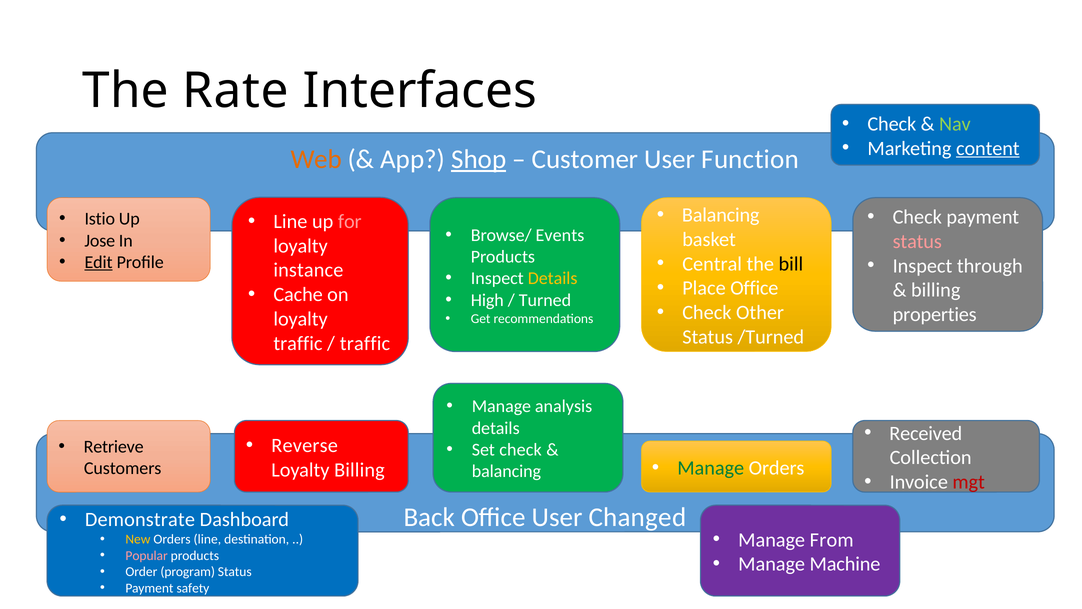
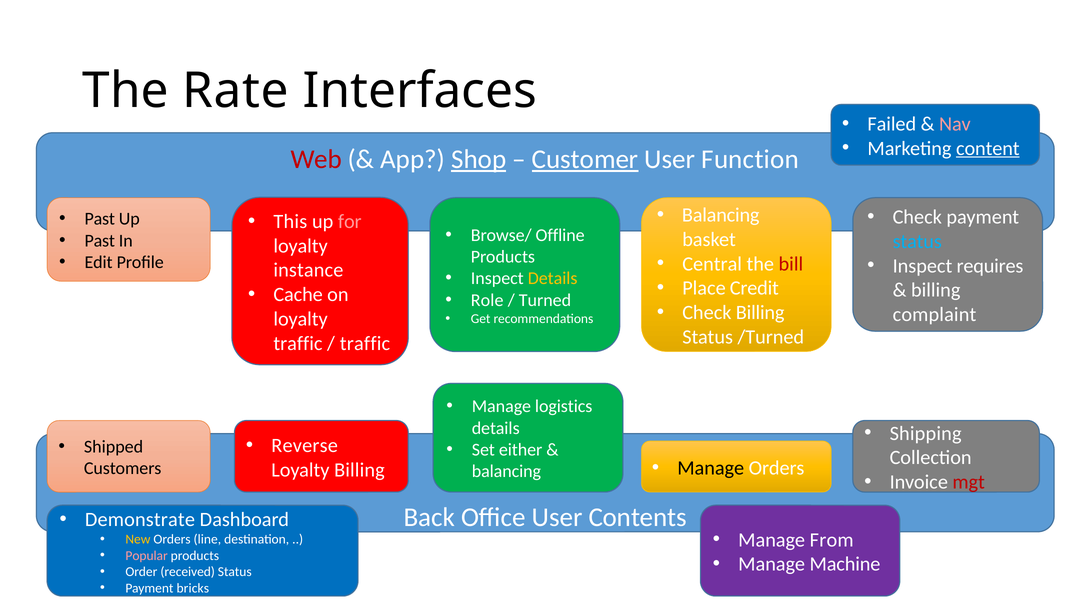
Check at (892, 124): Check -> Failed
Nav colour: light green -> pink
Web colour: orange -> red
Customer underline: none -> present
Istio at (100, 219): Istio -> Past
Line at (290, 221): Line -> This
Events: Events -> Offline
Jose at (100, 241): Jose -> Past
status at (917, 241) colour: pink -> light blue
Edit underline: present -> none
bill colour: black -> red
through: through -> requires
Place Office: Office -> Credit
High: High -> Role
Check Other: Other -> Billing
properties: properties -> complaint
analysis: analysis -> logistics
Received: Received -> Shipping
Retrieve: Retrieve -> Shipped
Set check: check -> either
Manage at (711, 468) colour: green -> black
Changed: Changed -> Contents
program: program -> received
safety: safety -> bricks
